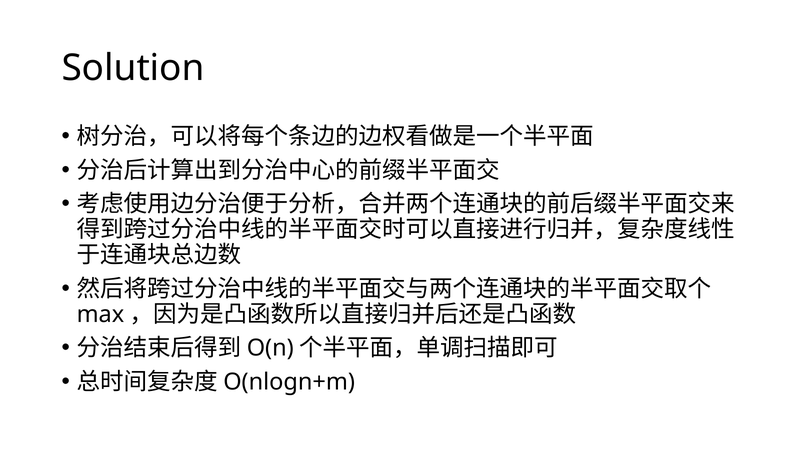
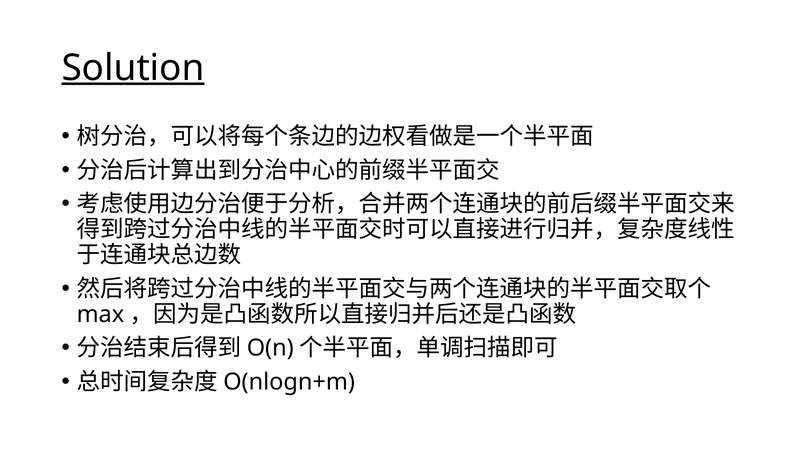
Solution underline: none -> present
